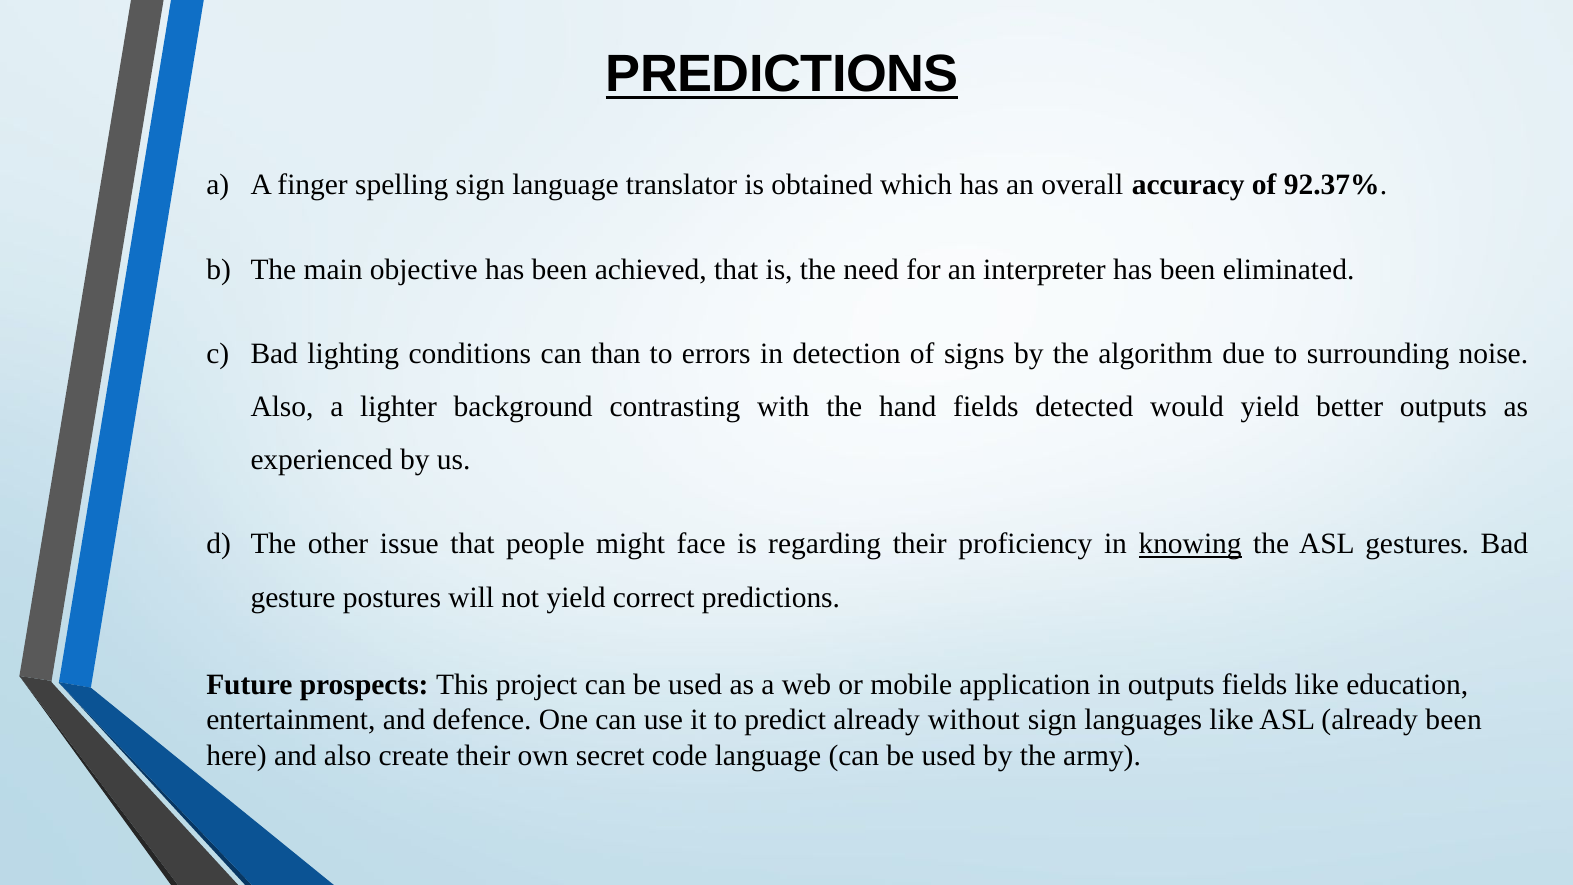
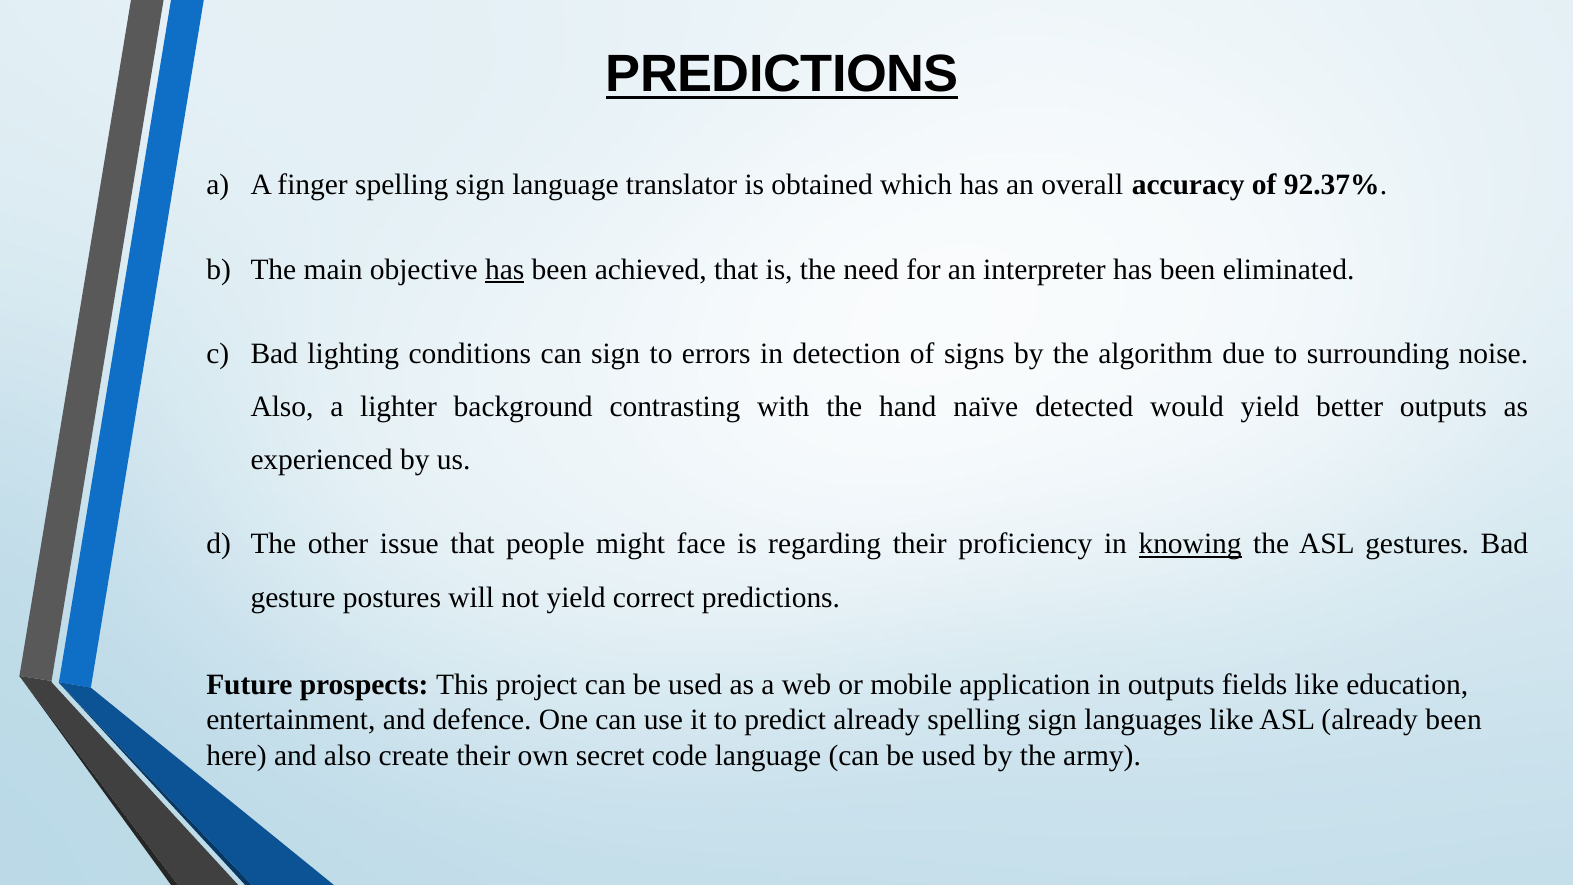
has at (505, 269) underline: none -> present
can than: than -> sign
hand fields: fields -> naïve
already without: without -> spelling
